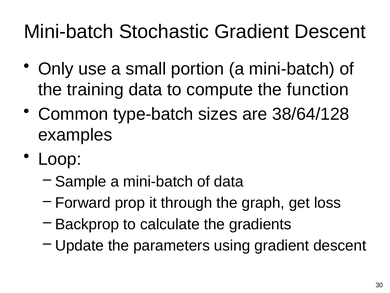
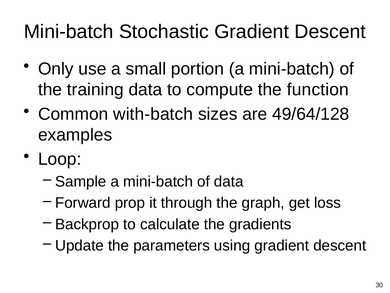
type-batch: type-batch -> with-batch
38/64/128: 38/64/128 -> 49/64/128
